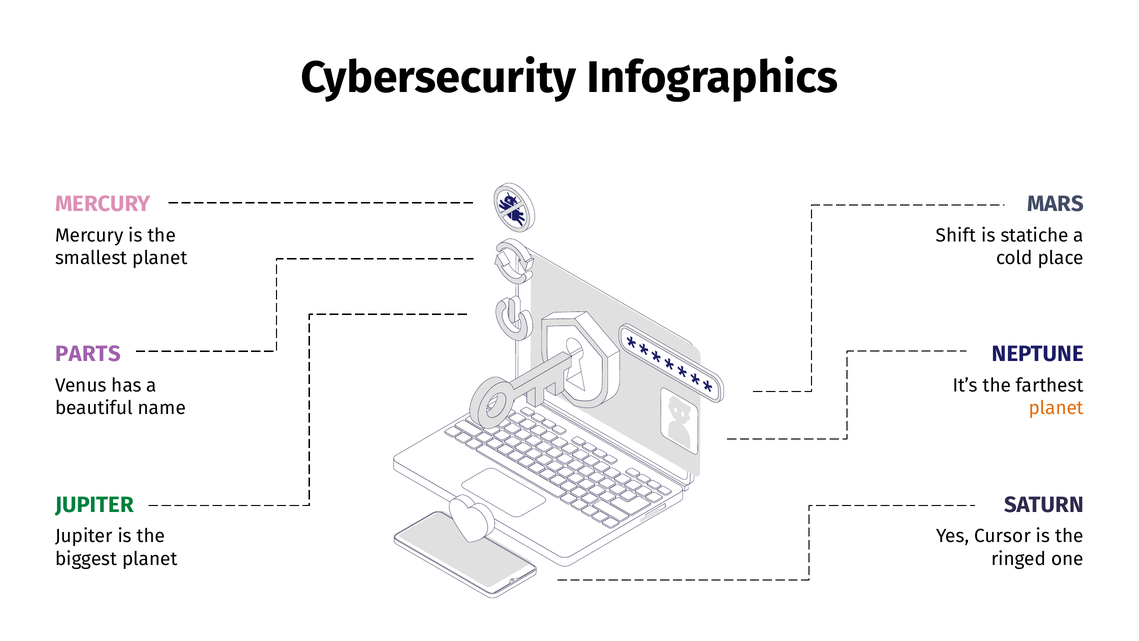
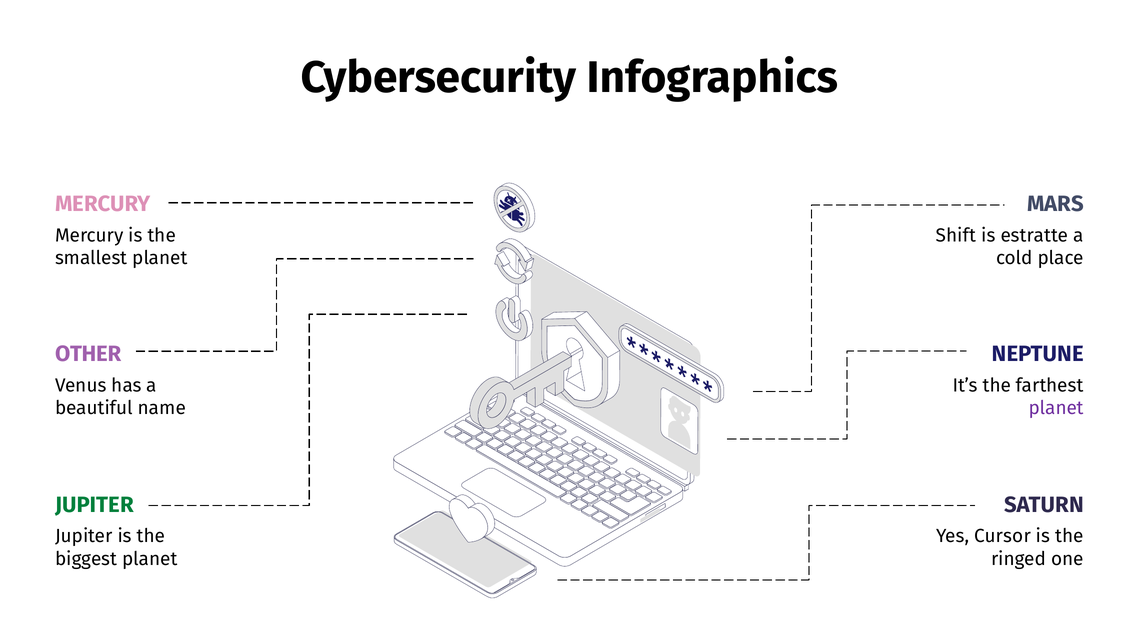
statiche: statiche -> estratte
PARTS: PARTS -> OTHER
planet at (1056, 408) colour: orange -> purple
